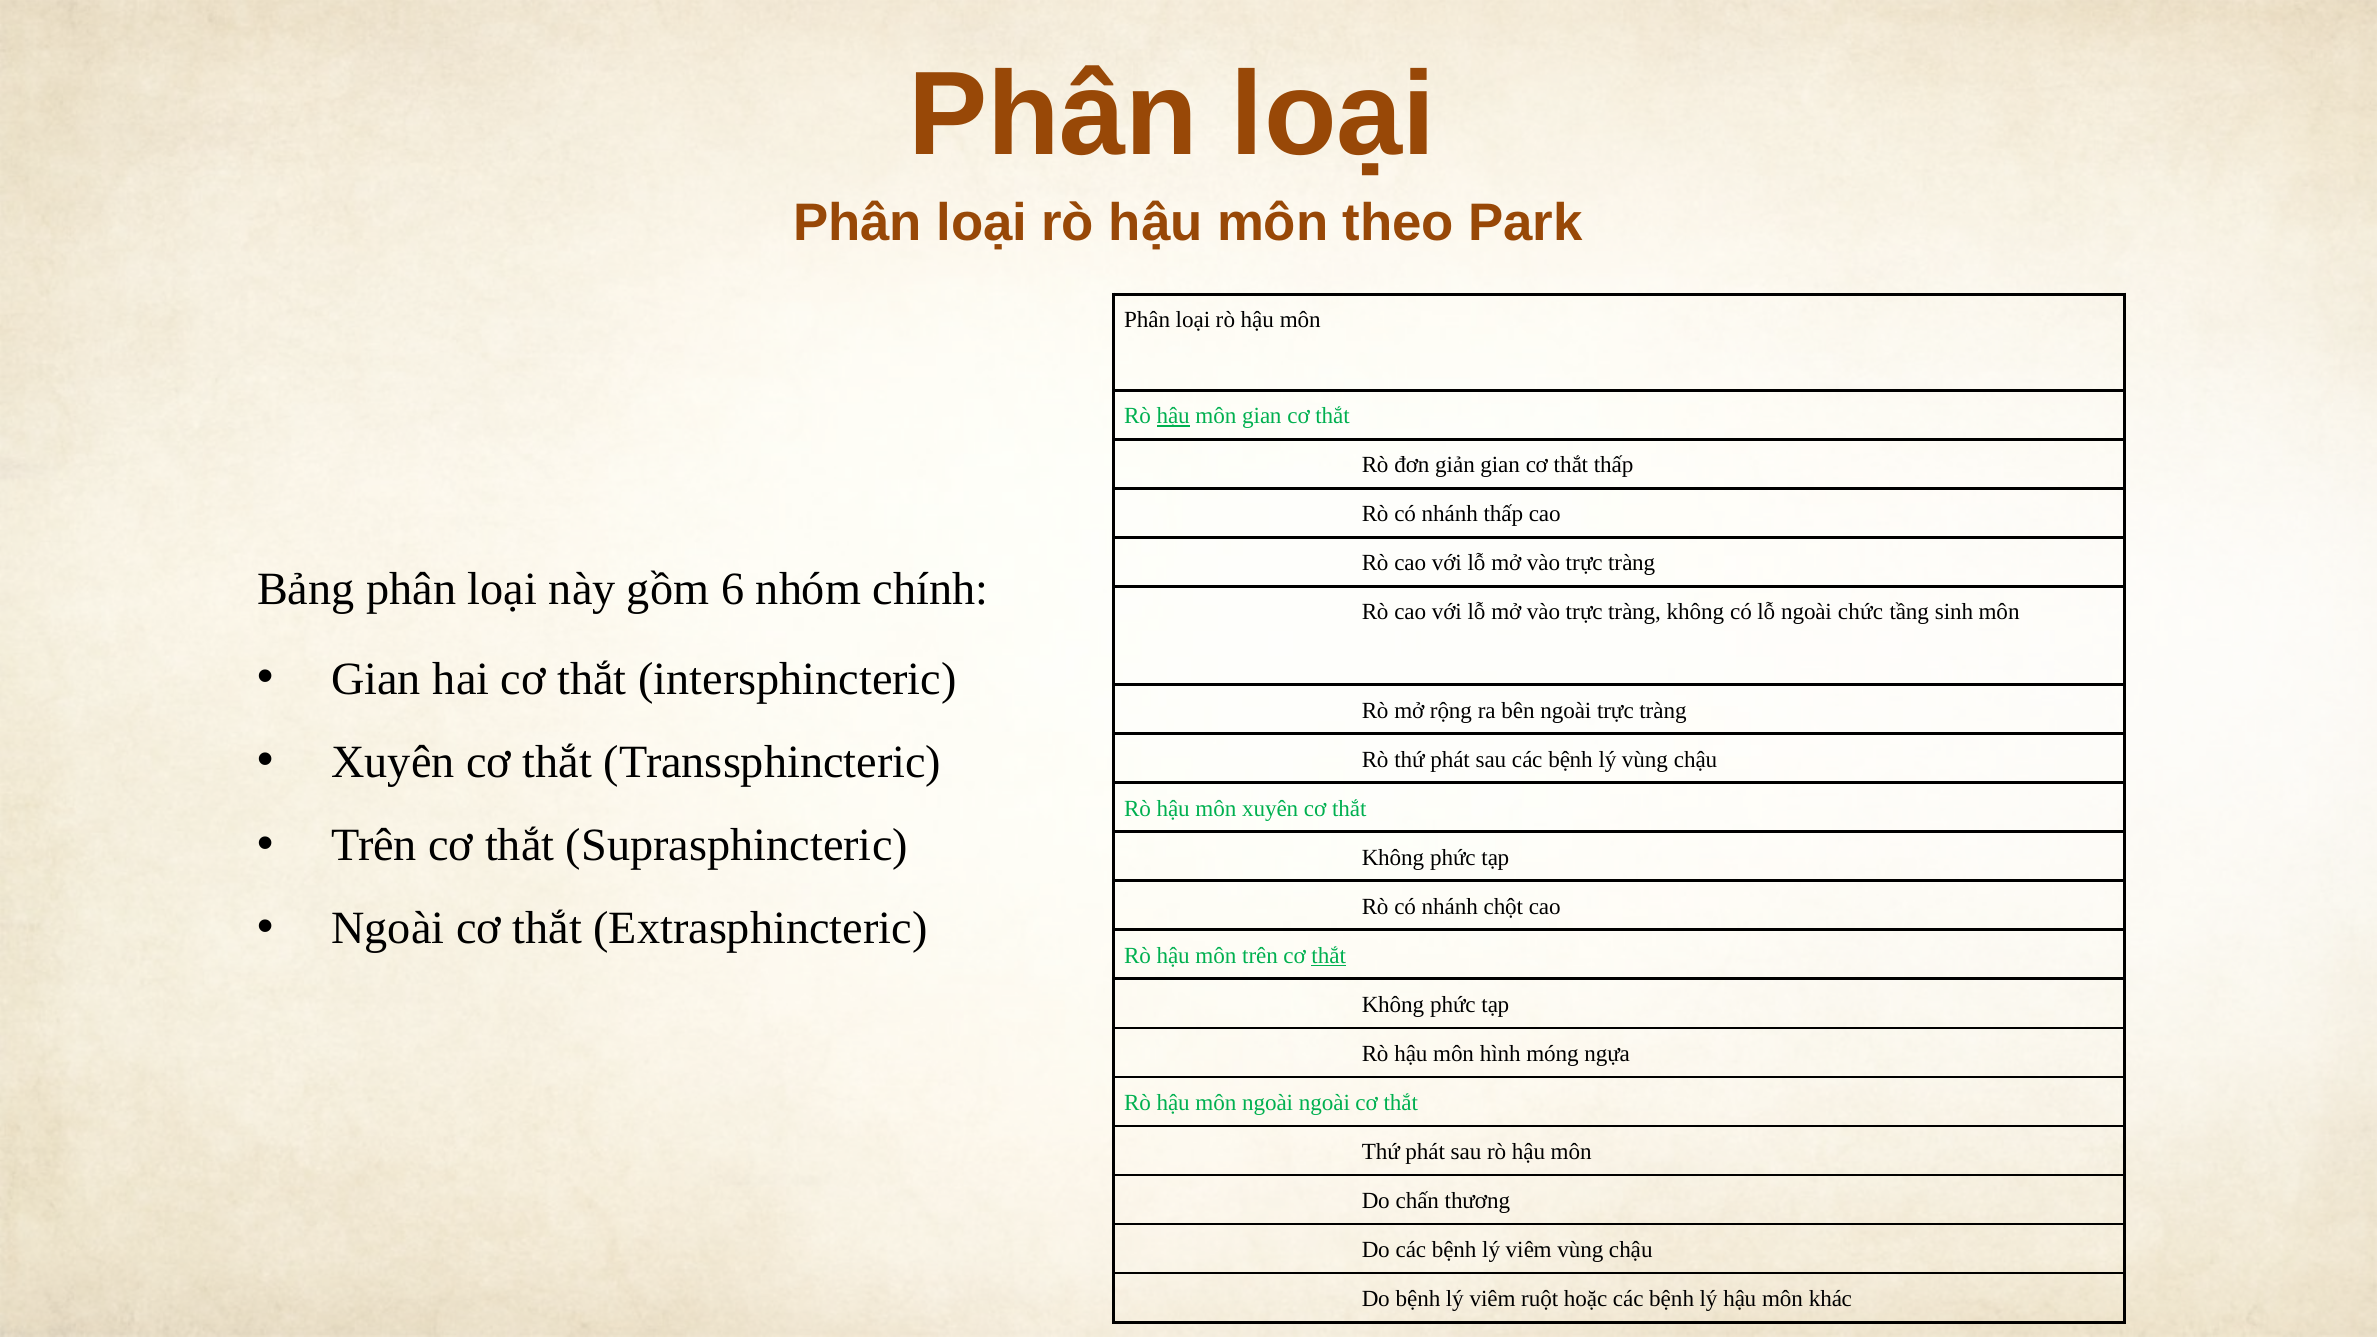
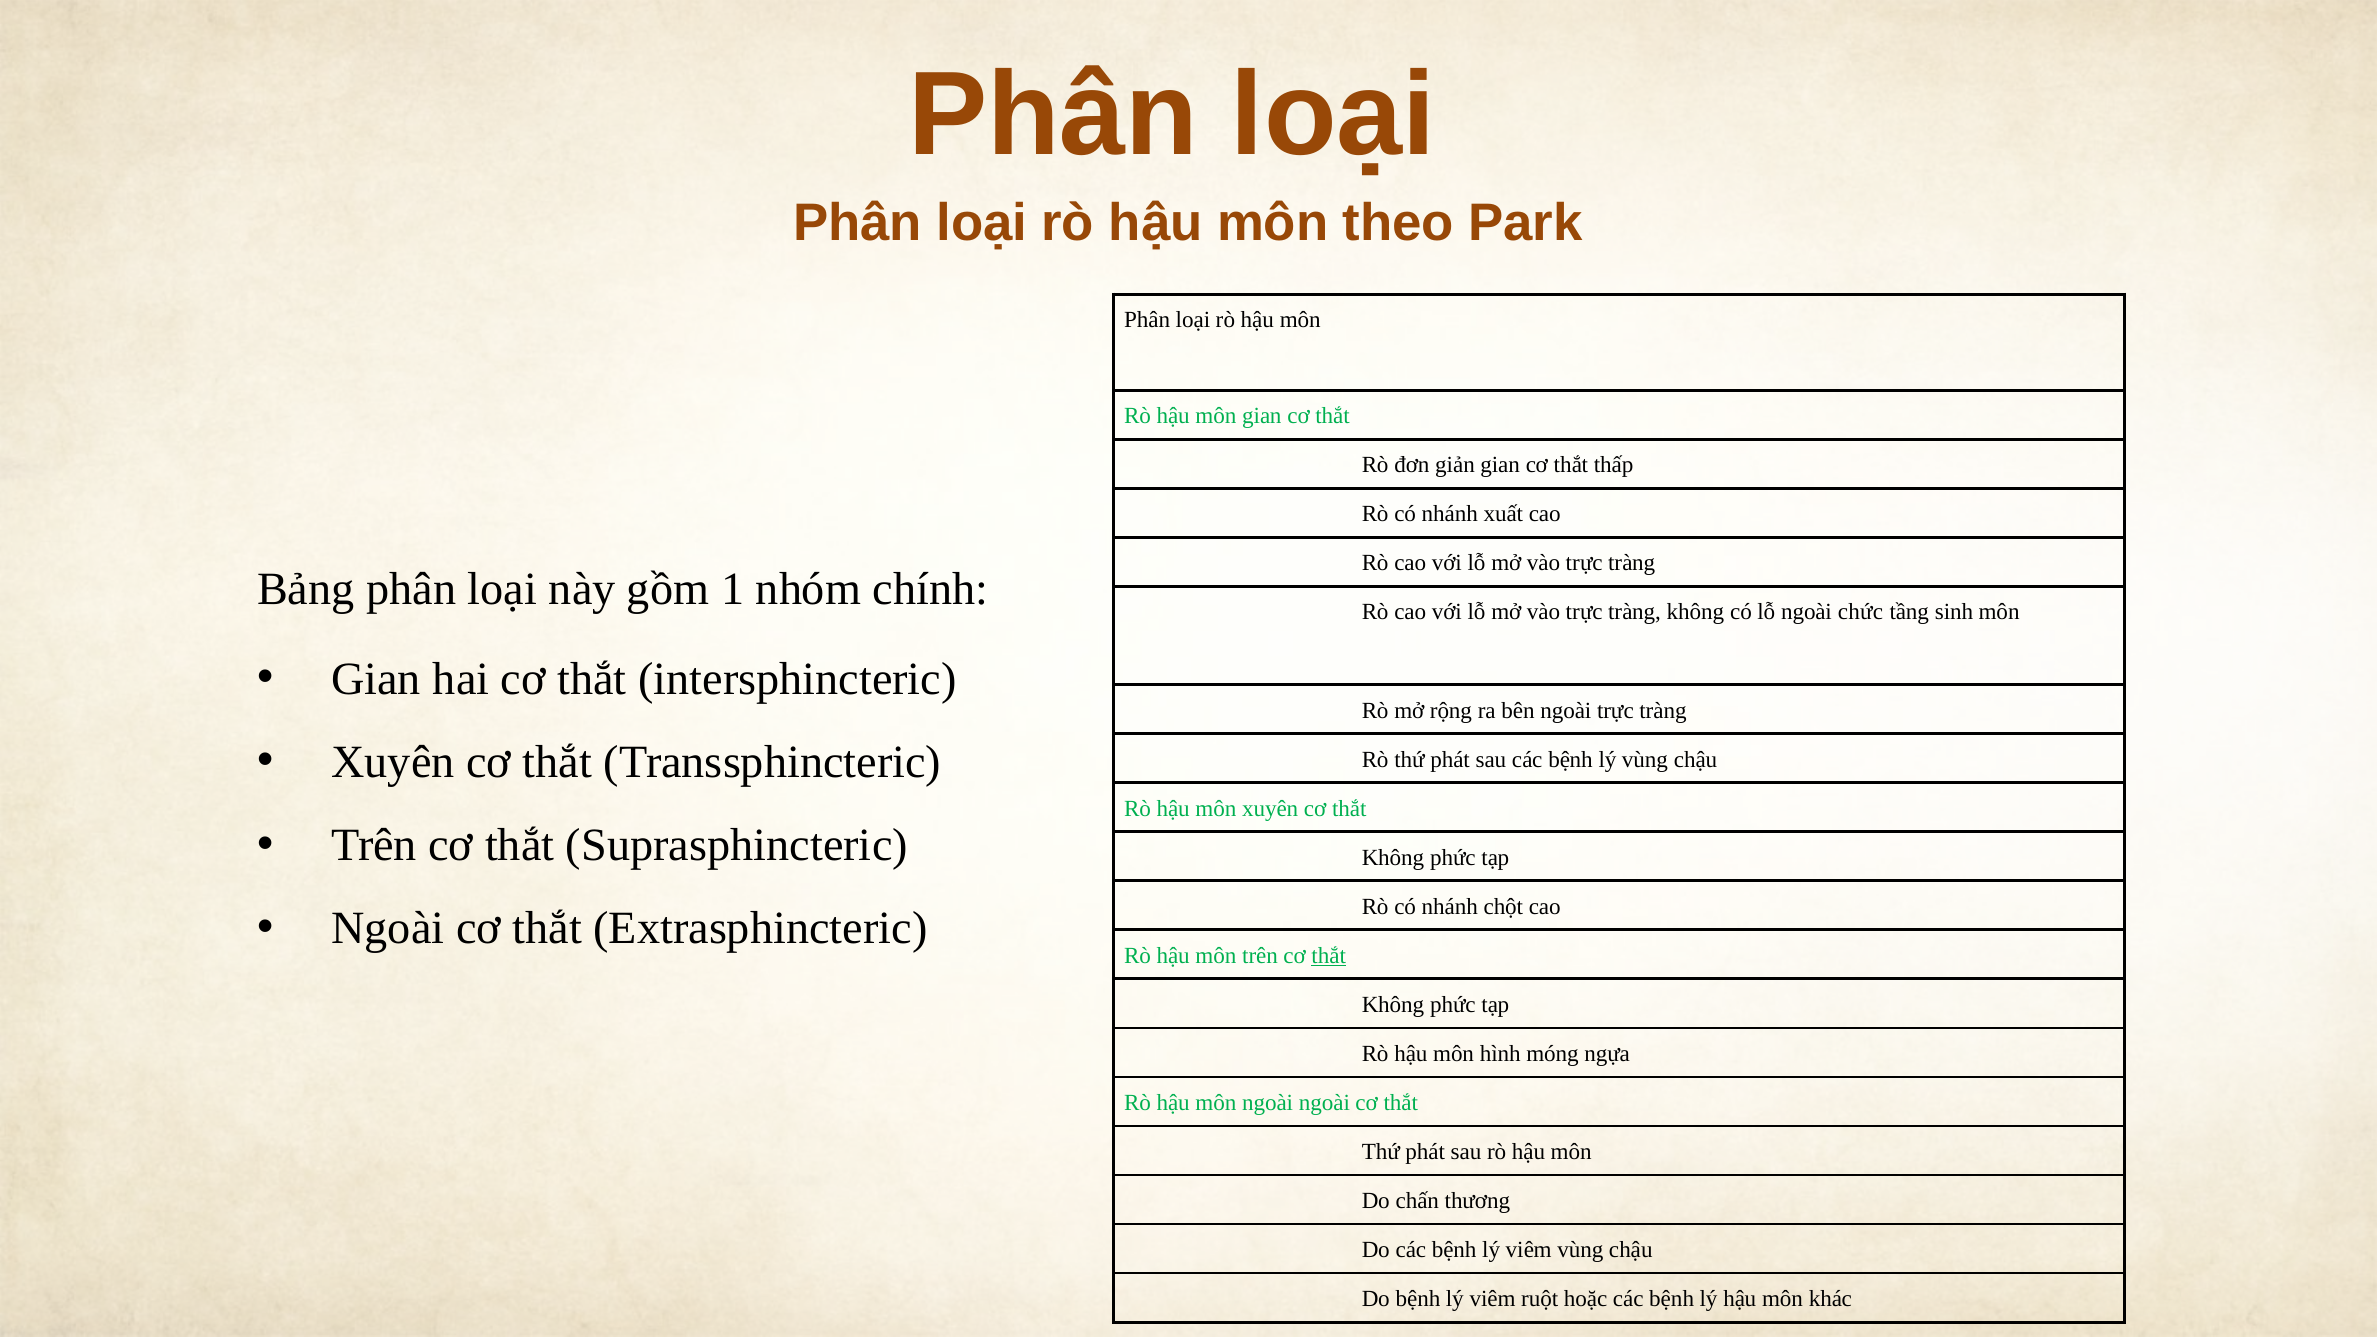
hậu at (1173, 416) underline: present -> none
nhánh thấp: thấp -> xuất
6: 6 -> 1
